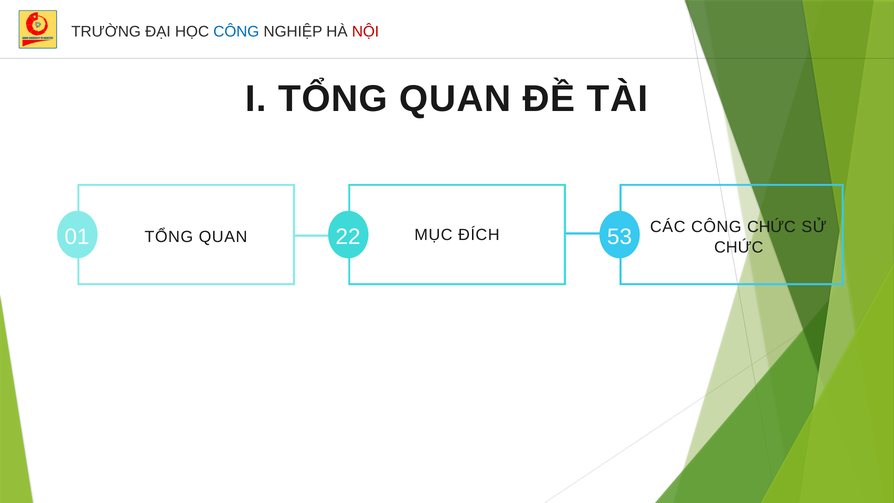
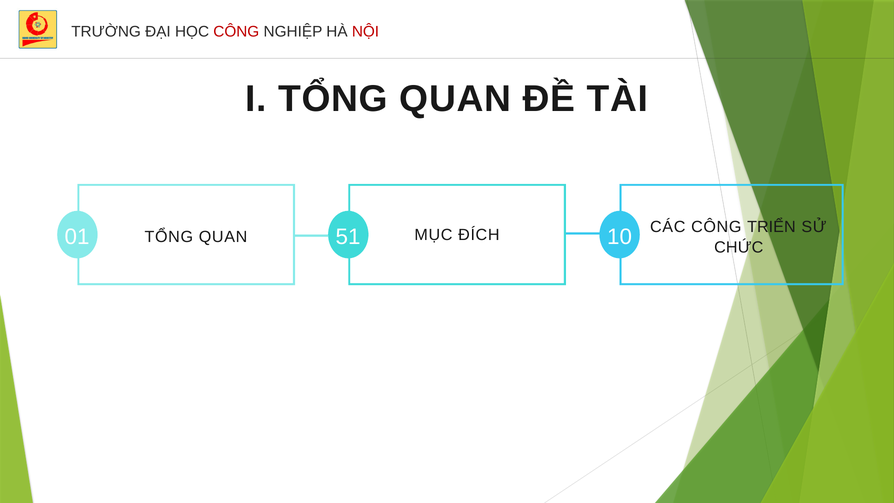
CÔNG at (236, 32) colour: blue -> red
22: 22 -> 51
53: 53 -> 10
CÔNG CHỨC: CHỨC -> TRIỂN
